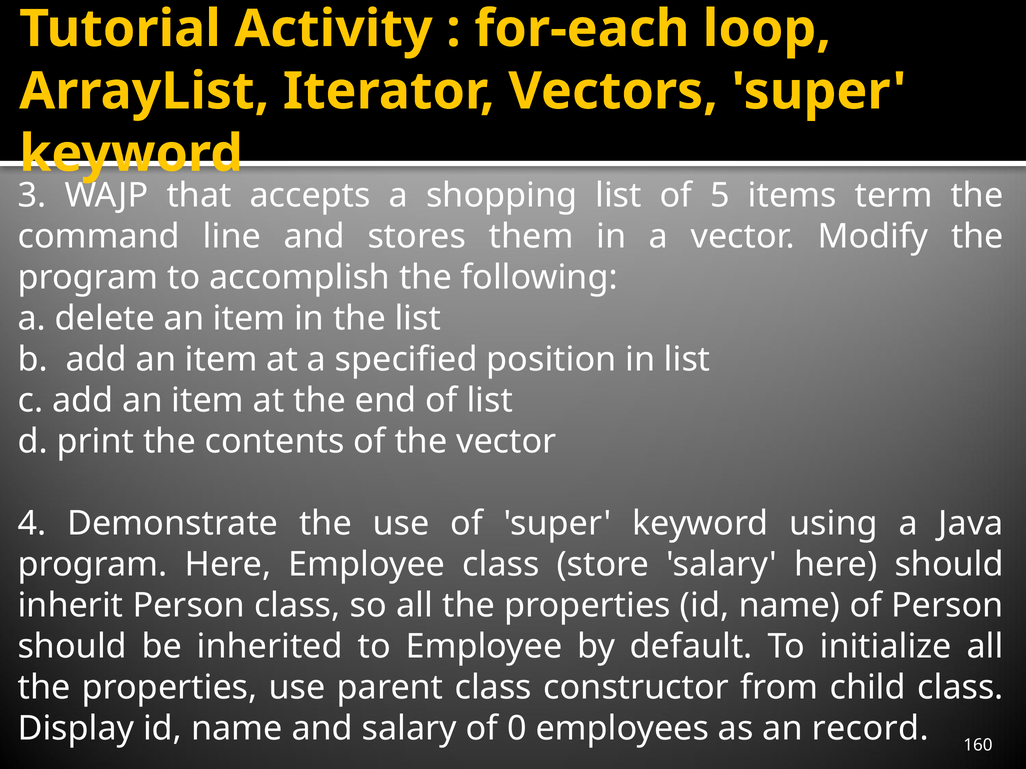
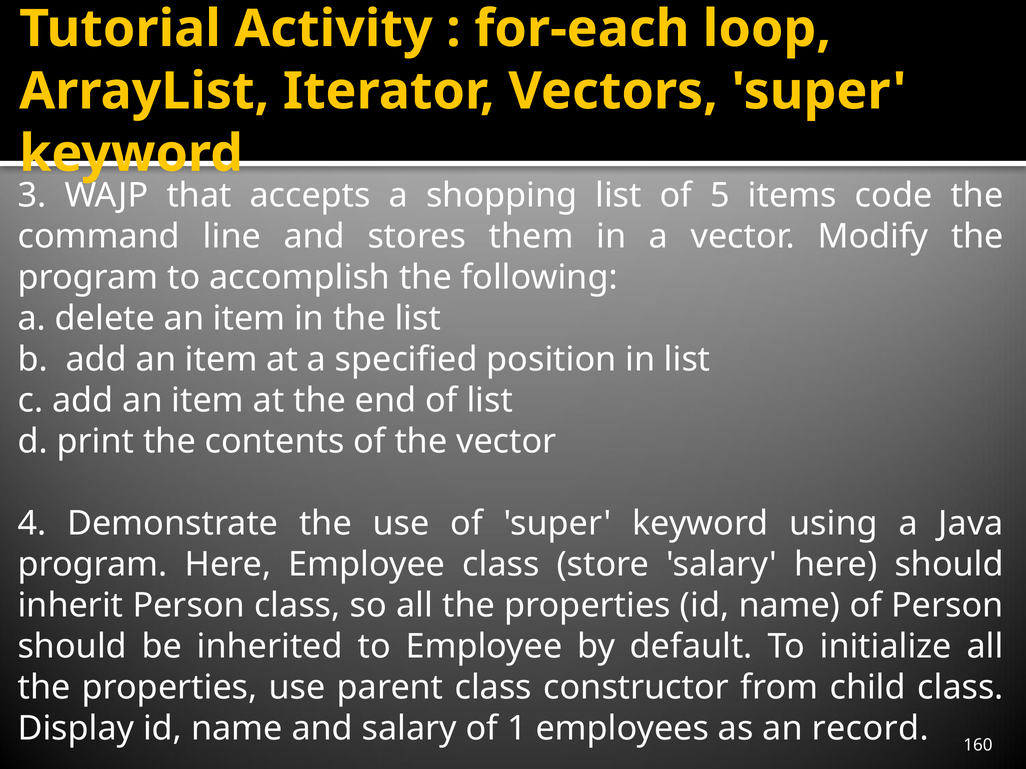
term: term -> code
0: 0 -> 1
